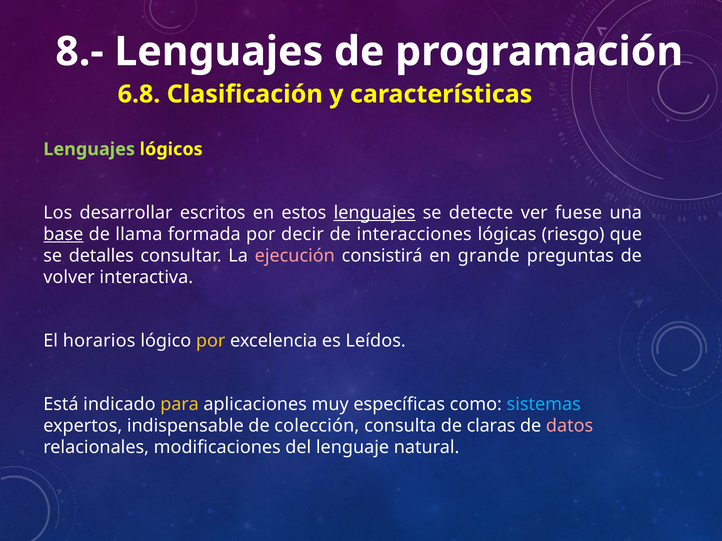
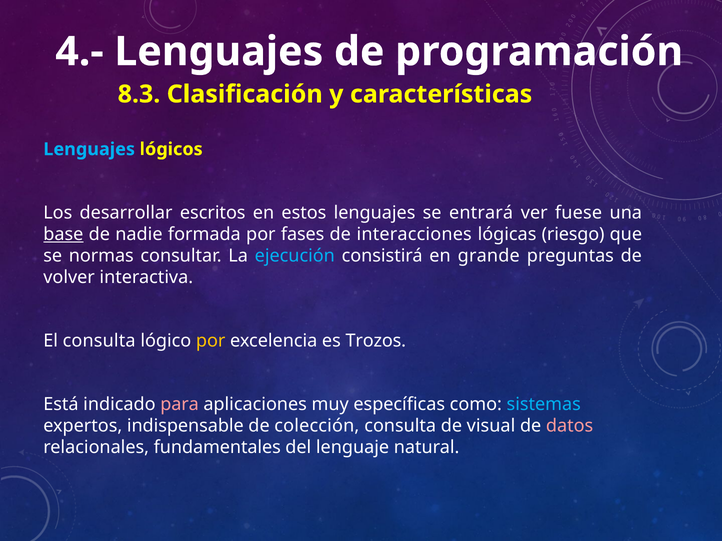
8.-: 8.- -> 4.-
6.8: 6.8 -> 8.3
Lenguajes at (89, 149) colour: light green -> light blue
lenguajes at (375, 213) underline: present -> none
detecte: detecte -> entrará
llama: llama -> nadie
decir: decir -> fases
detalles: detalles -> normas
ejecución colour: pink -> light blue
El horarios: horarios -> consulta
Leídos: Leídos -> Trozos
para colour: yellow -> pink
claras: claras -> visual
modificaciones: modificaciones -> fundamentales
